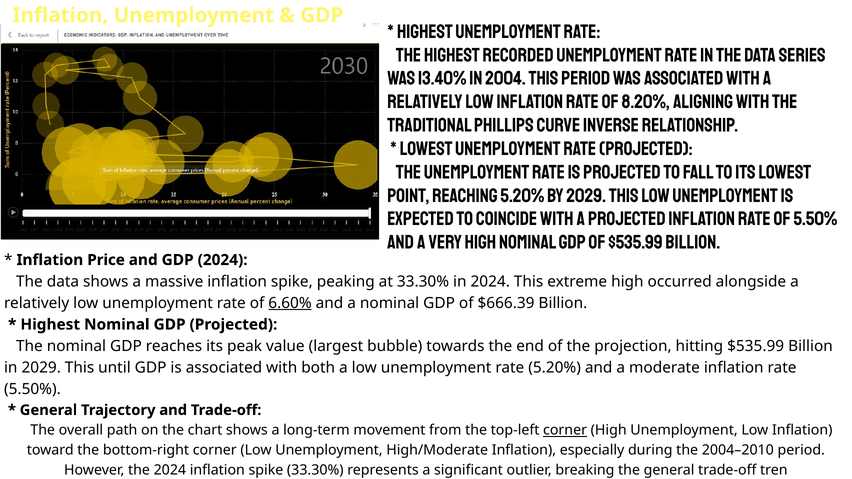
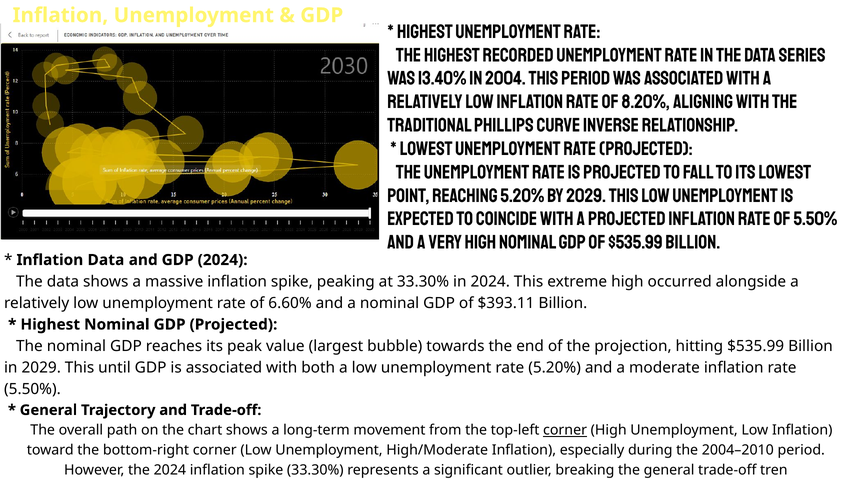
Inflation Price: Price -> Data
6.60% underline: present -> none
$666.39: $666.39 -> $393.11
